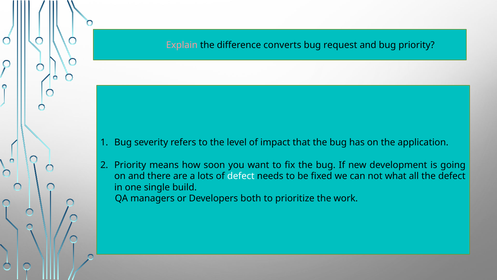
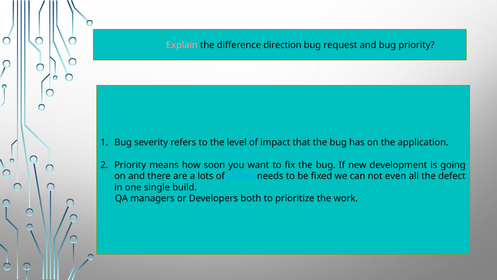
converts: converts -> direction
defect at (241, 176) colour: white -> light blue
what: what -> even
